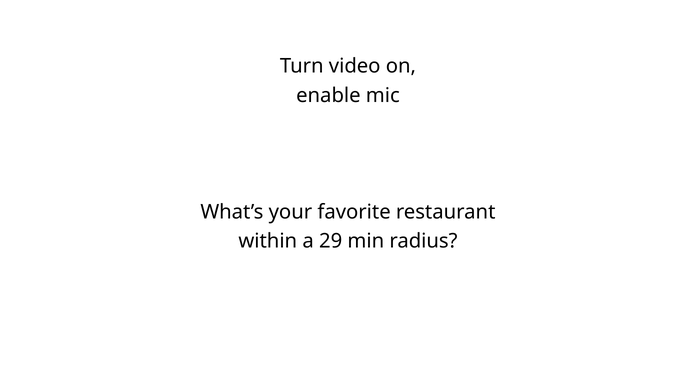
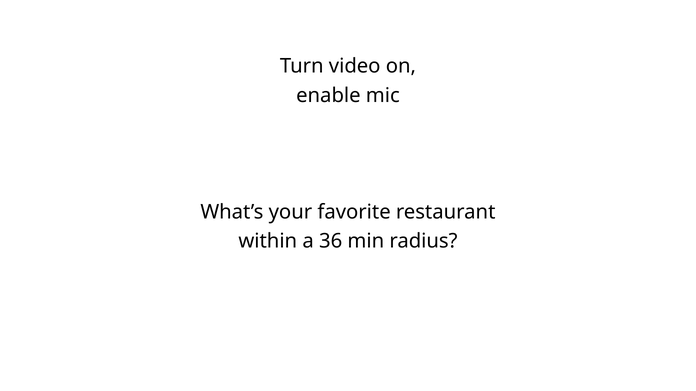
29: 29 -> 36
